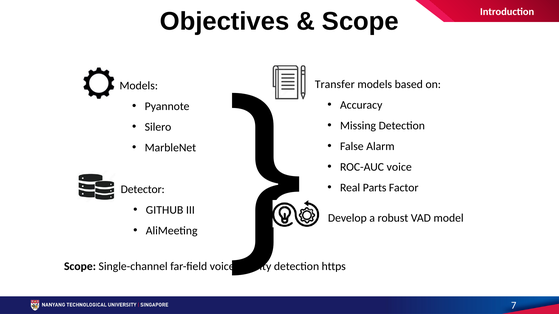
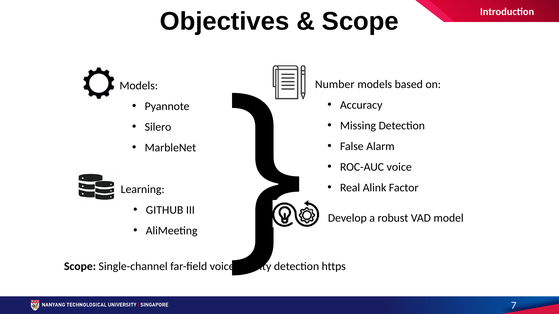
Transfer: Transfer -> Number
Parts: Parts -> Alink
Detector: Detector -> Learning
